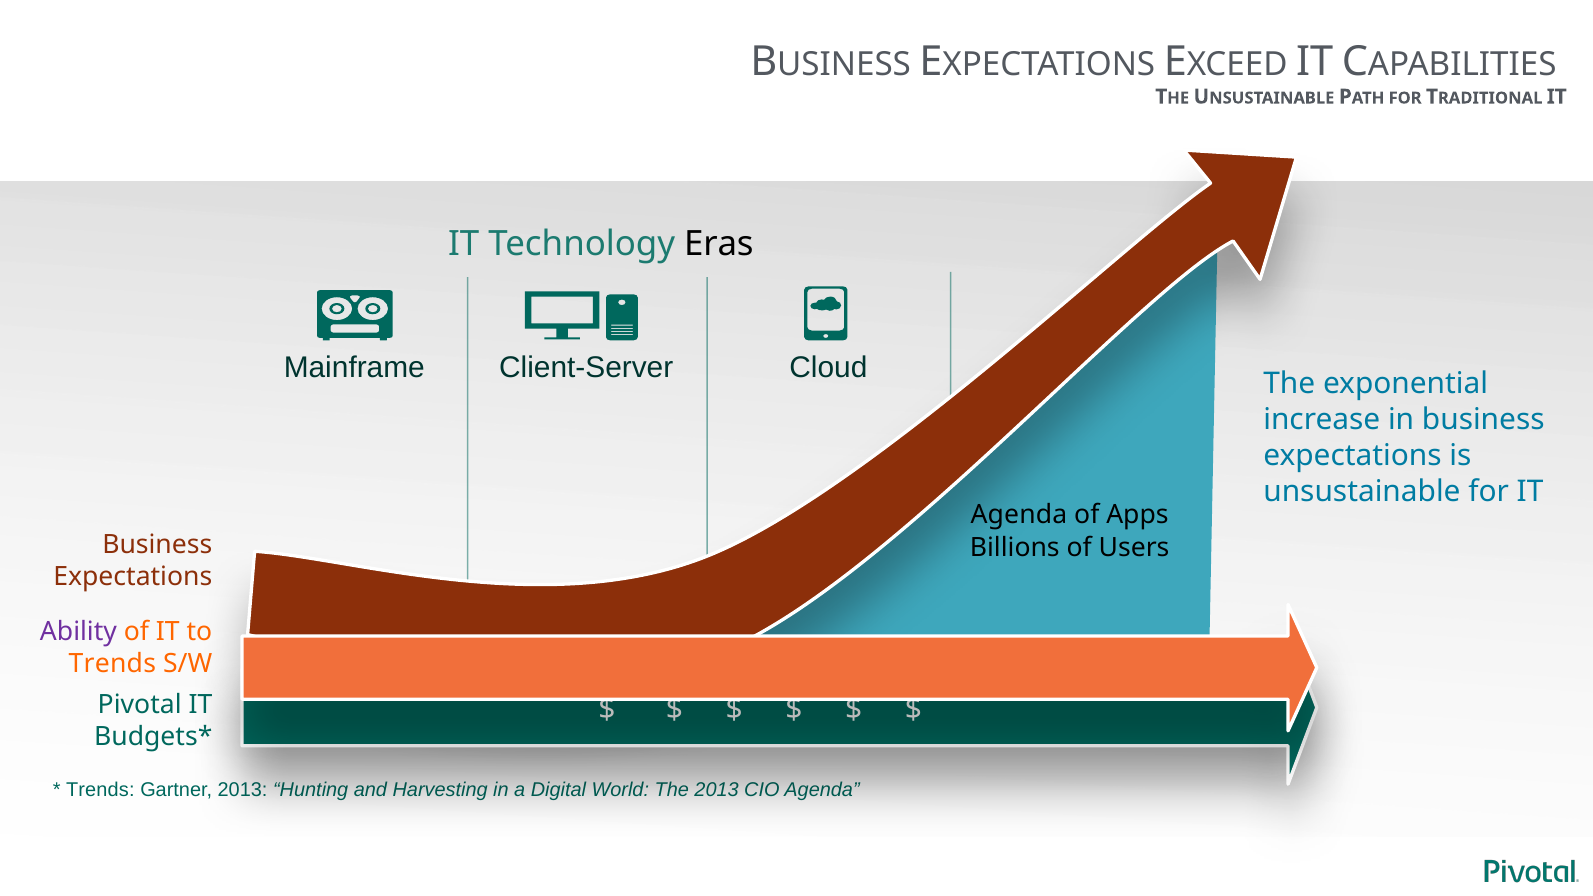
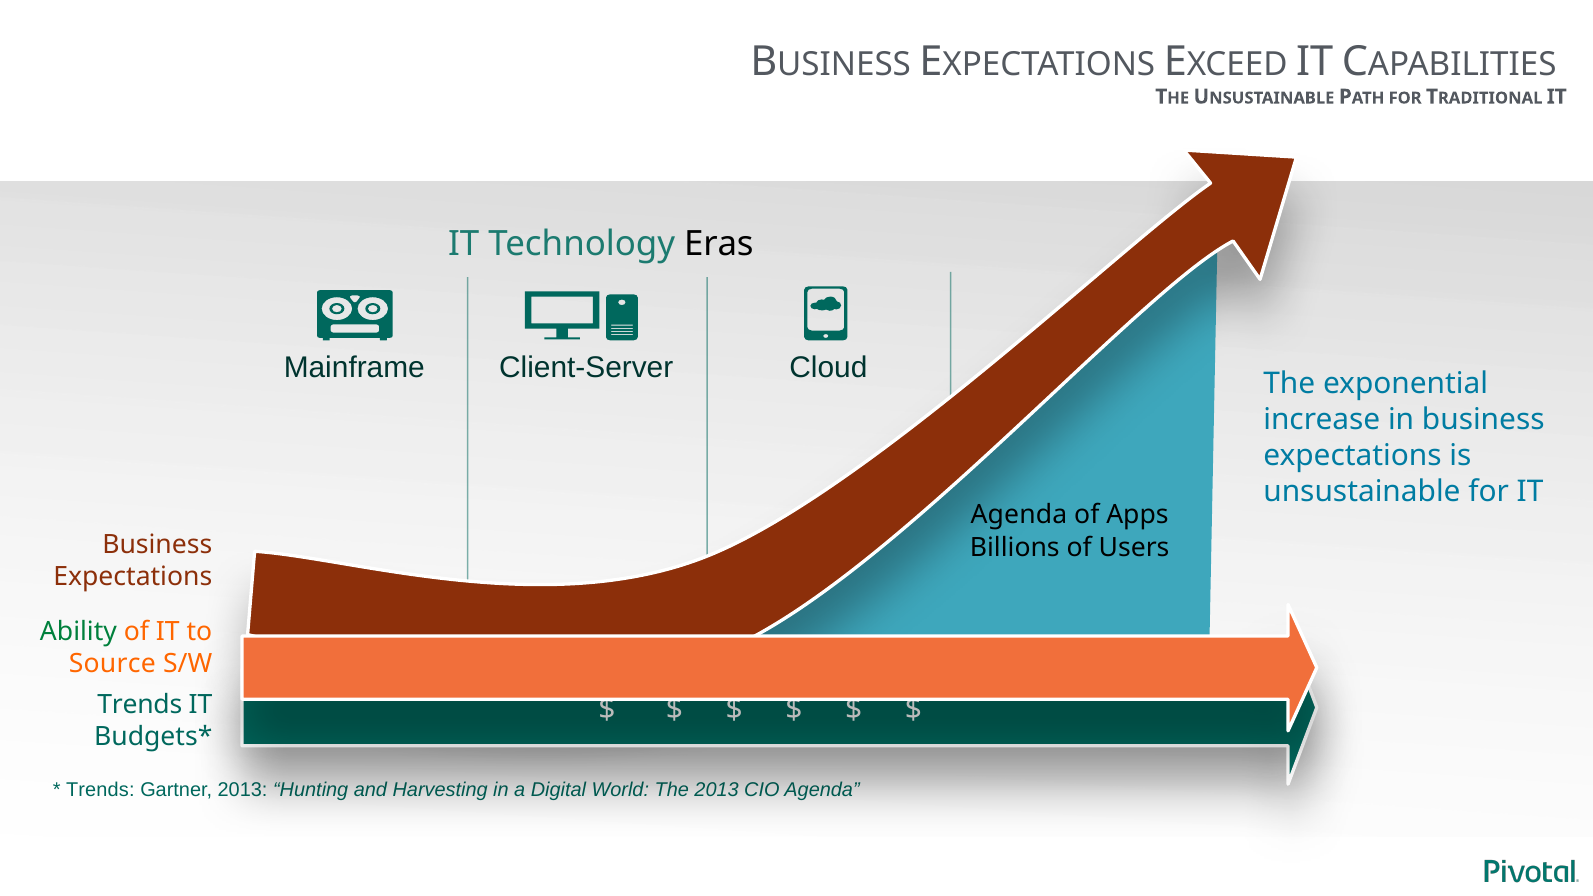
Ability colour: purple -> green
Trends at (112, 664): Trends -> Source
Pivotal at (140, 705): Pivotal -> Trends
